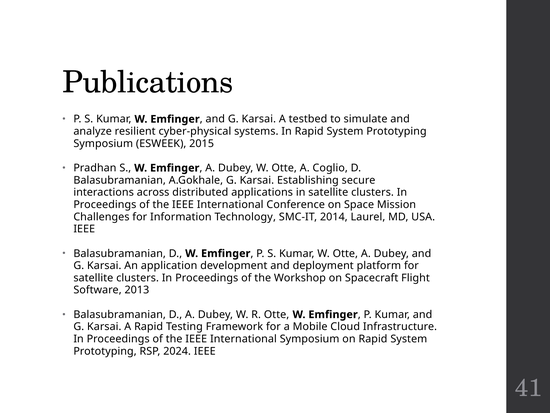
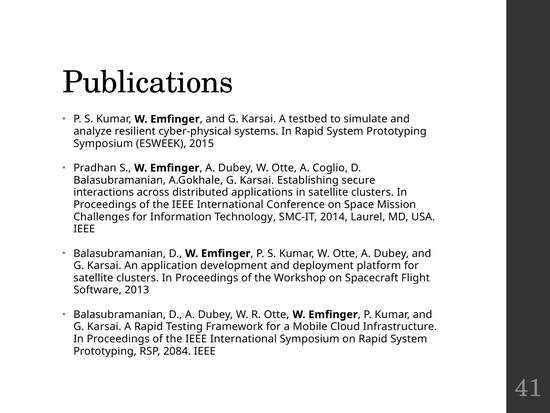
2024: 2024 -> 2084
